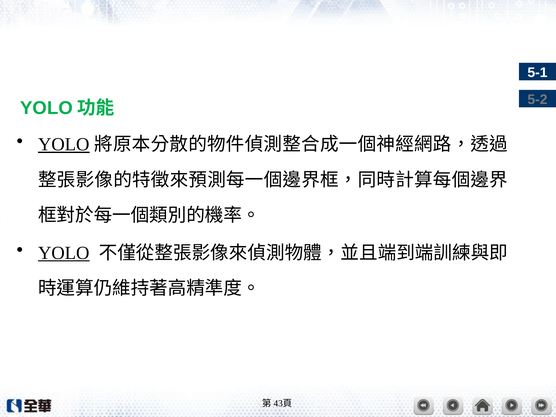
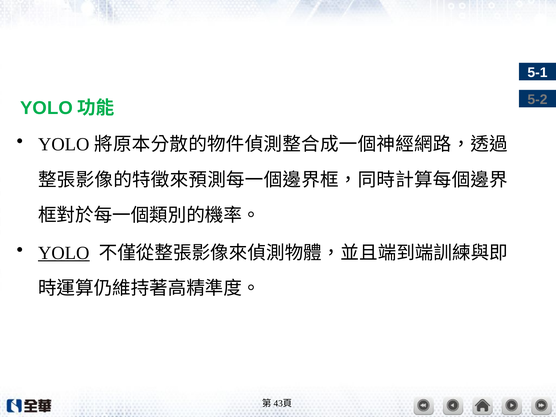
YOLO at (64, 144) underline: present -> none
